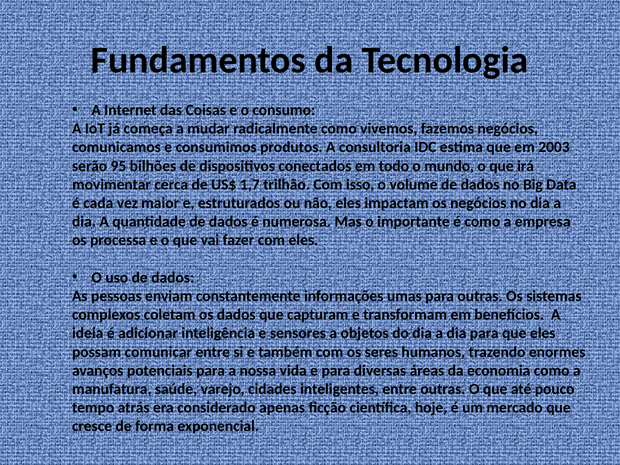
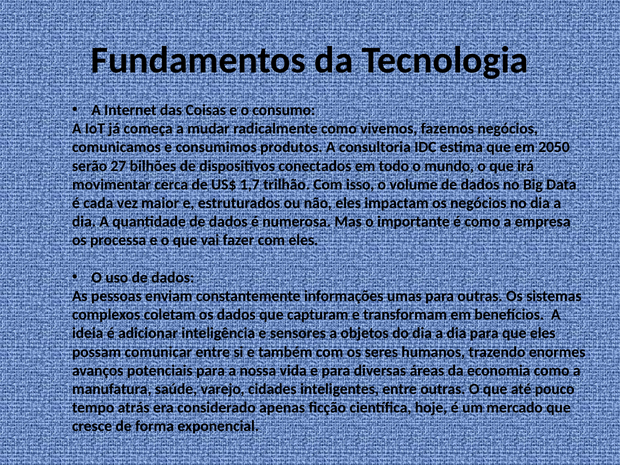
2003: 2003 -> 2050
95: 95 -> 27
